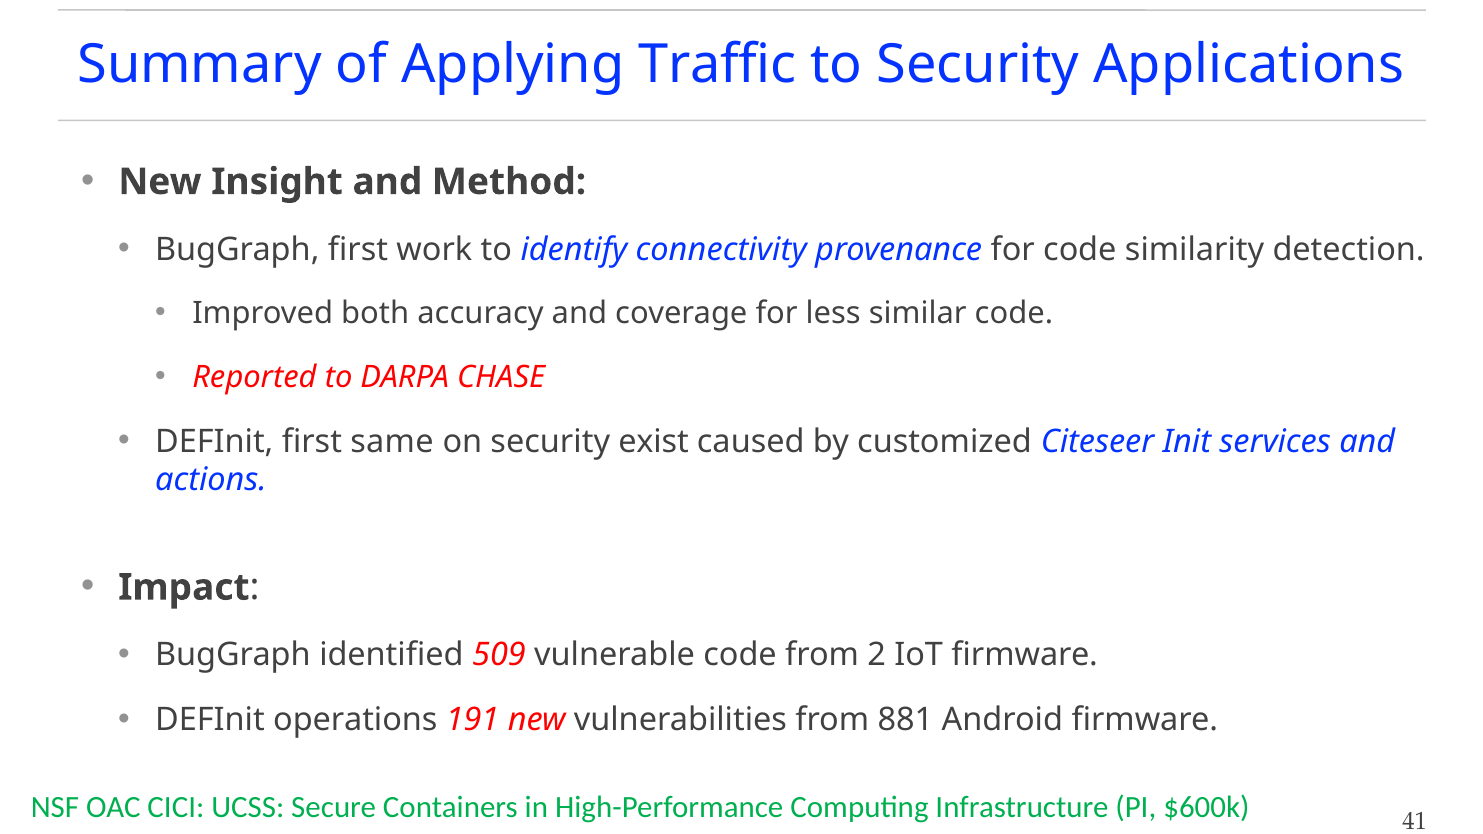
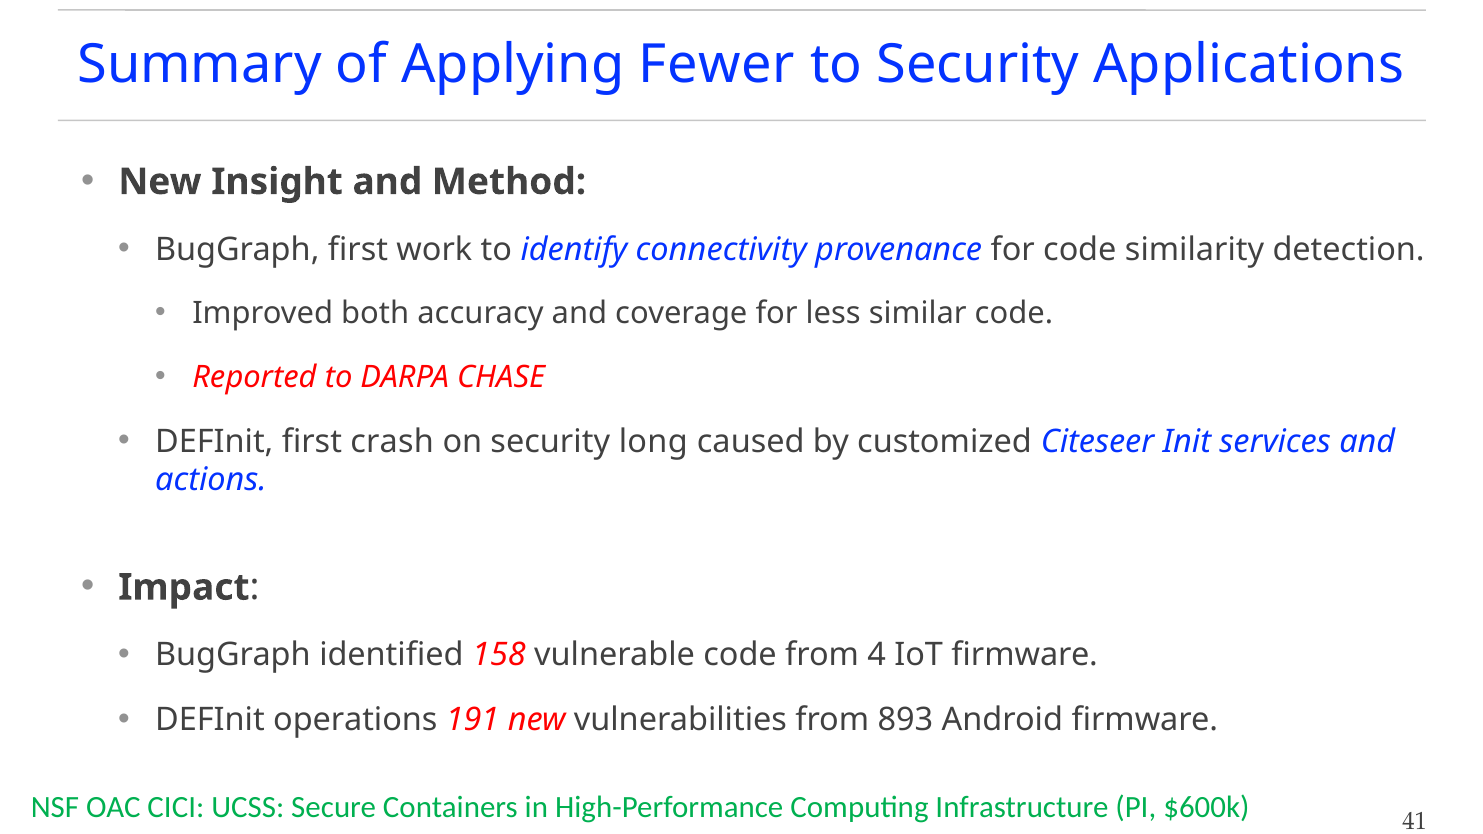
Traffic: Traffic -> Fewer
same: same -> crash
exist: exist -> long
509: 509 -> 158
2: 2 -> 4
881: 881 -> 893
